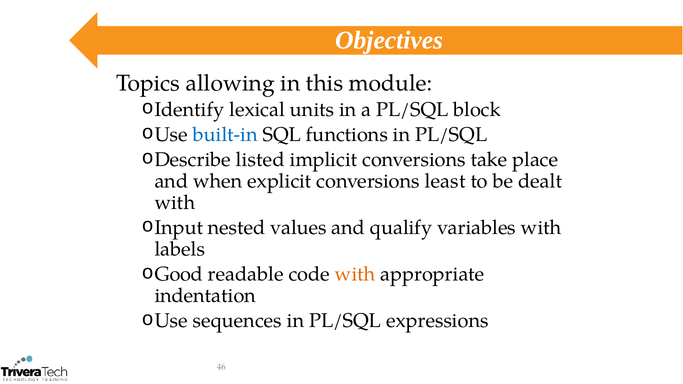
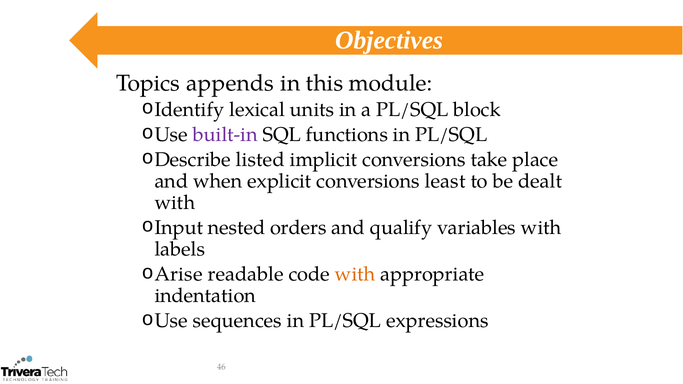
allowing: allowing -> appends
built-in colour: blue -> purple
values: values -> orders
Good: Good -> Arise
